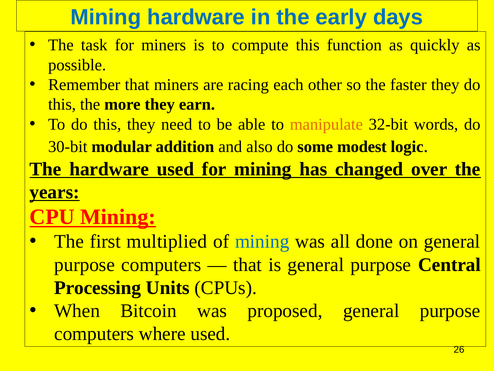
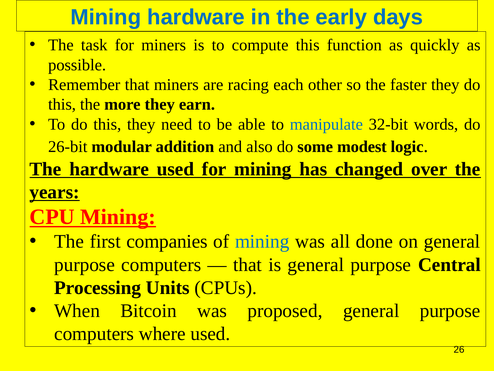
manipulate colour: orange -> blue
30‐bit: 30‐bit -> 26‐bit
multiplied: multiplied -> companies
